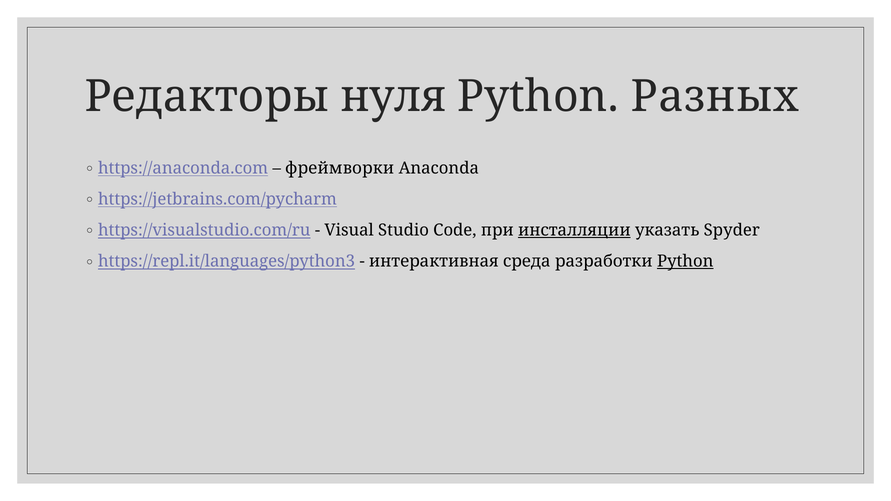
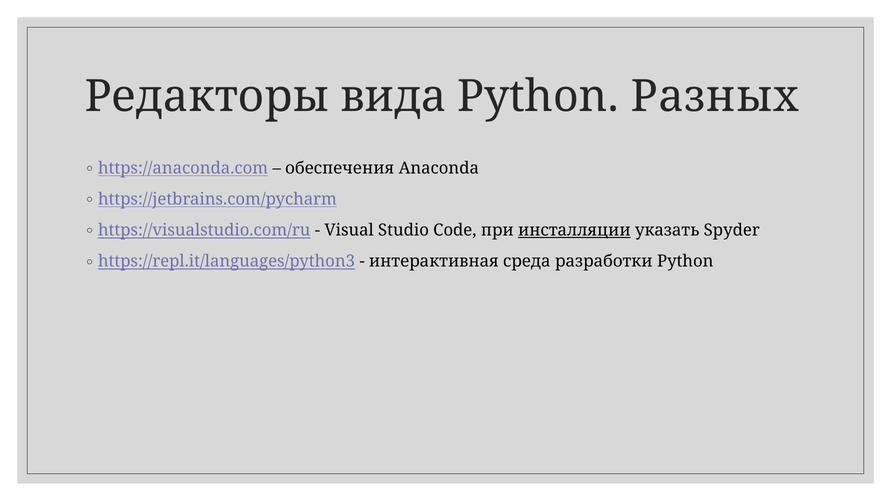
нуля: нуля -> вида
фреймворки: фреймворки -> обеспечения
Python at (685, 262) underline: present -> none
